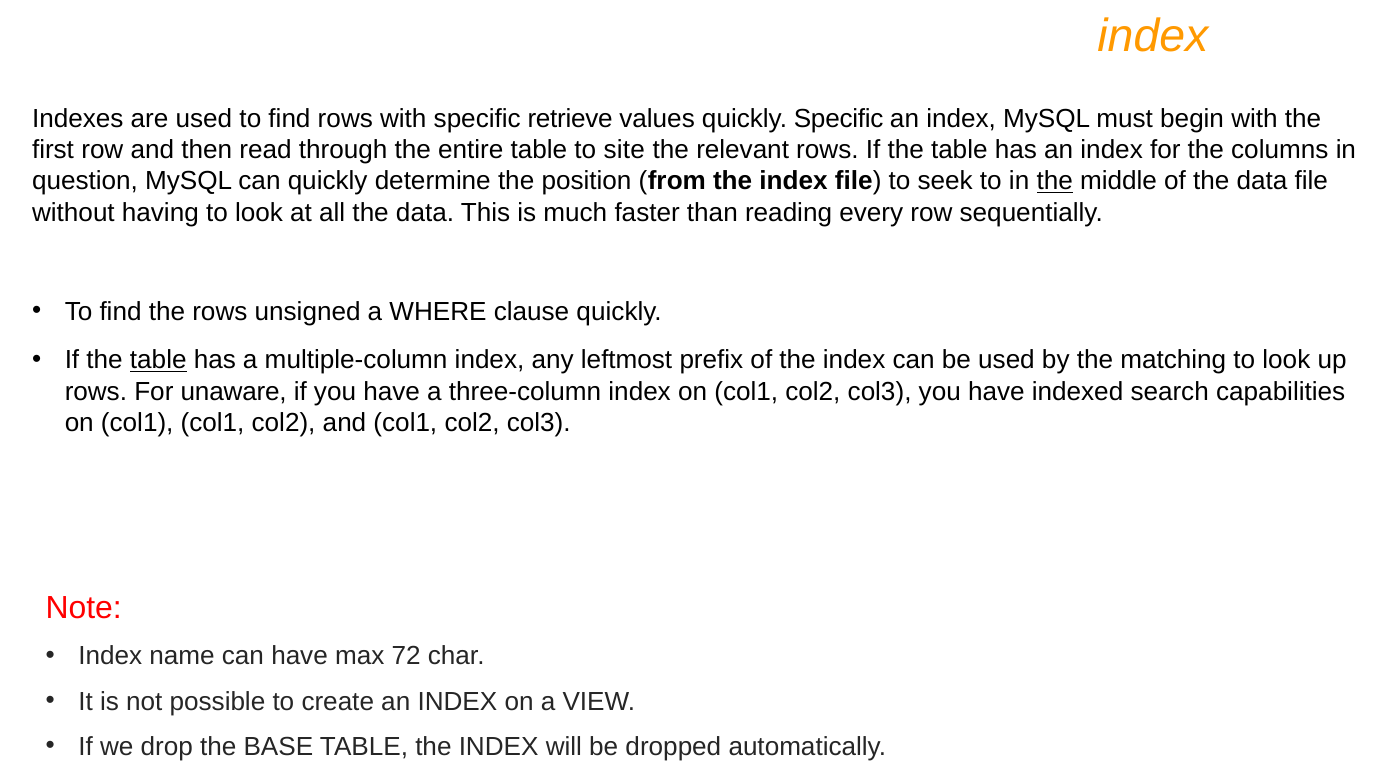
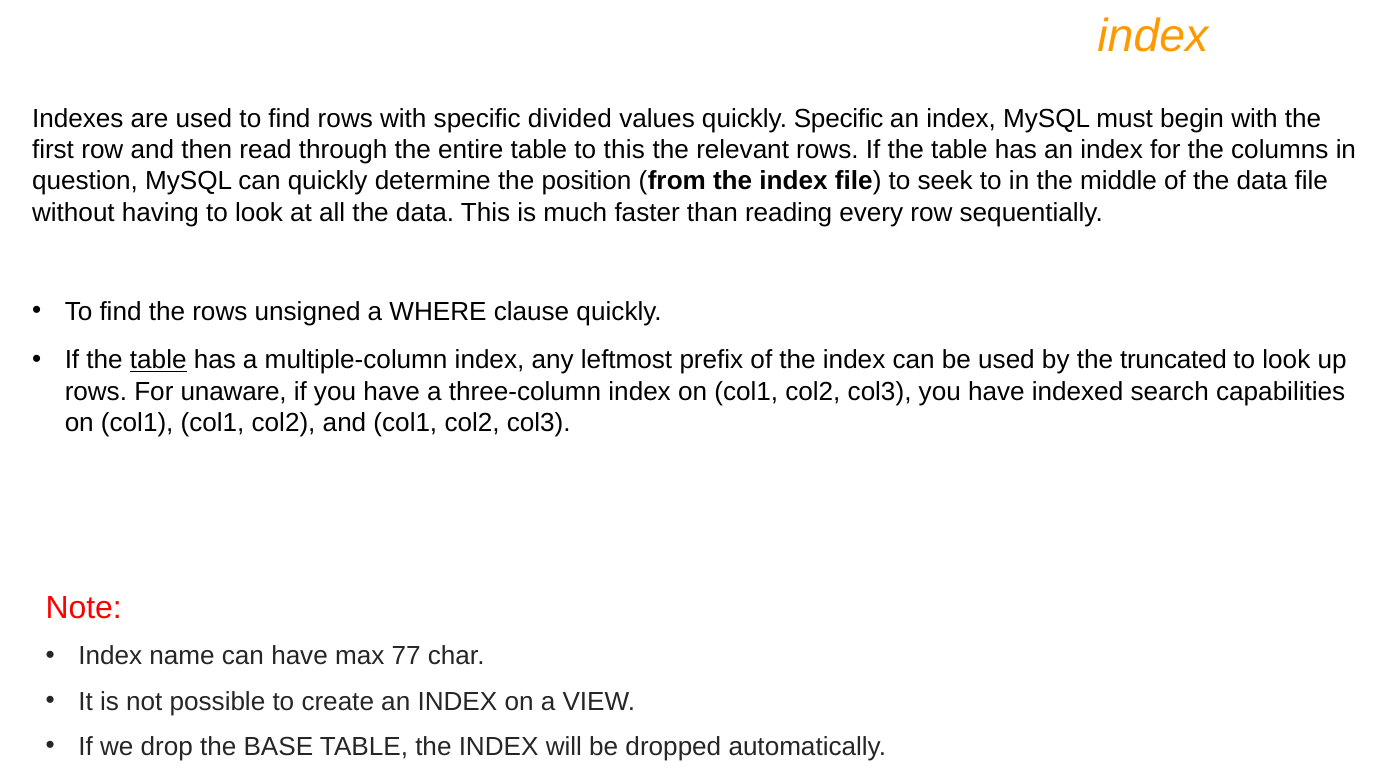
retrieve: retrieve -> divided
to site: site -> this
the at (1055, 181) underline: present -> none
matching: matching -> truncated
72: 72 -> 77
